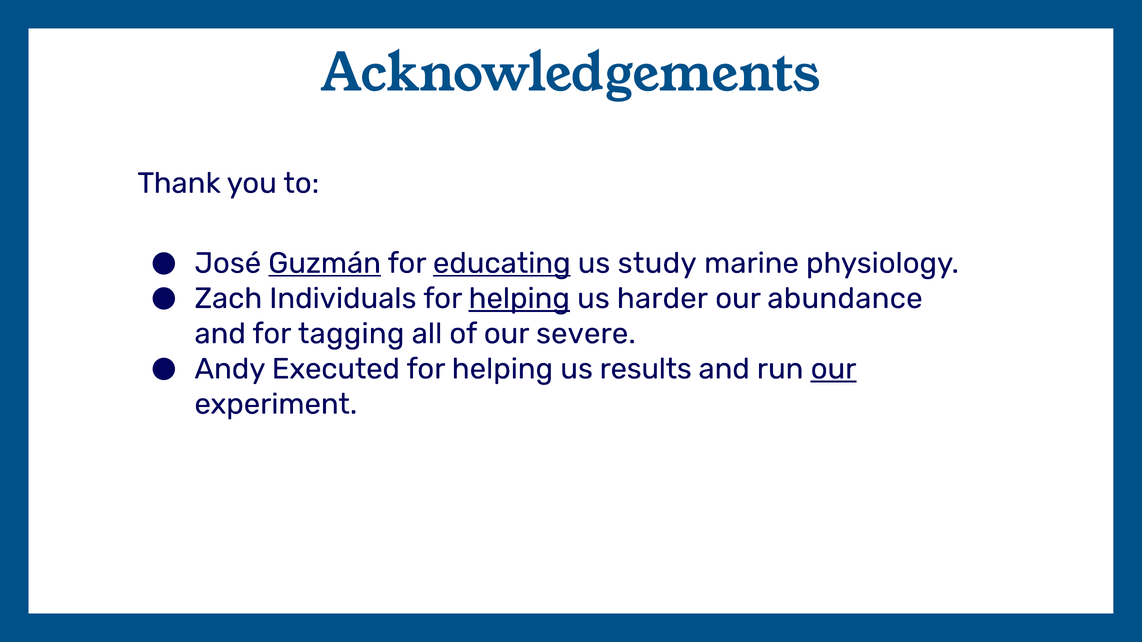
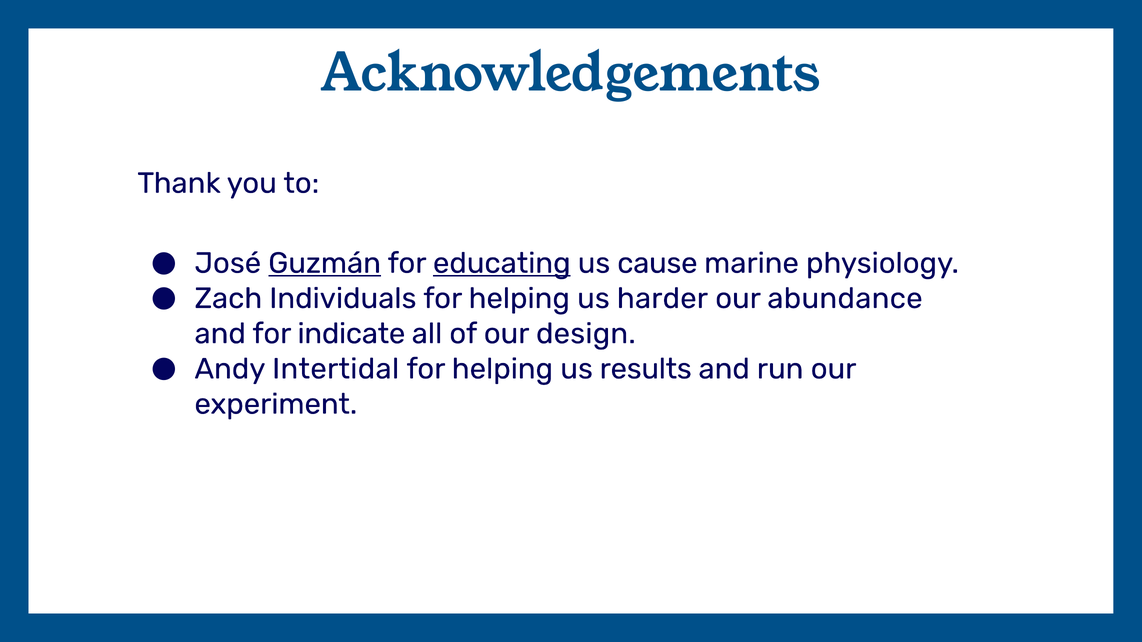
study: study -> cause
helping at (519, 299) underline: present -> none
tagging: tagging -> indicate
severe: severe -> design
Executed: Executed -> Intertidal
our at (834, 369) underline: present -> none
